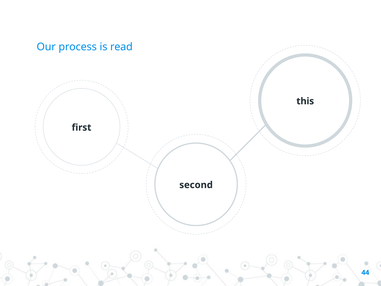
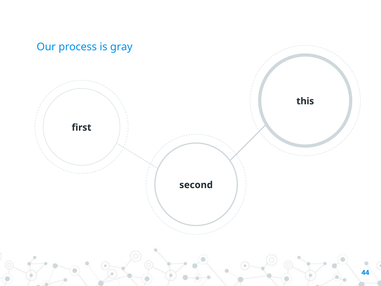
read: read -> gray
